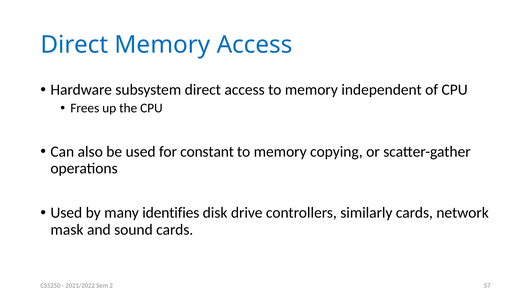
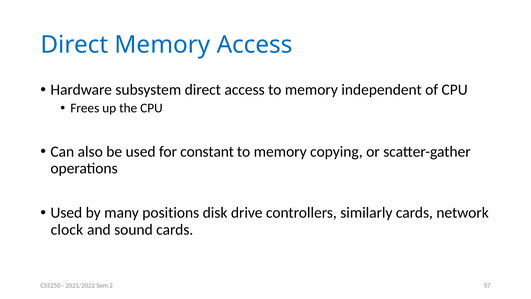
identifies: identifies -> positions
mask: mask -> clock
